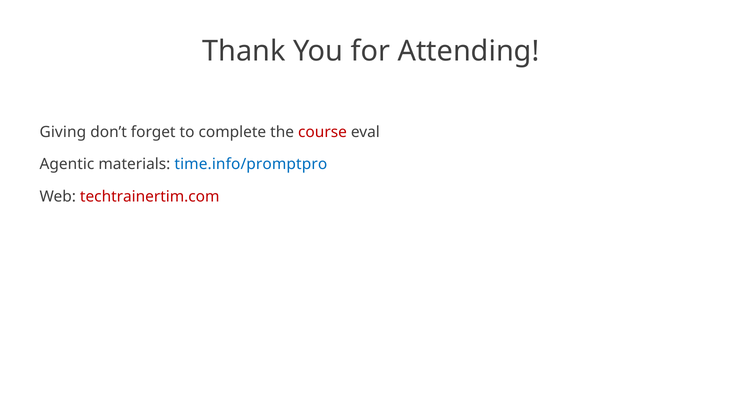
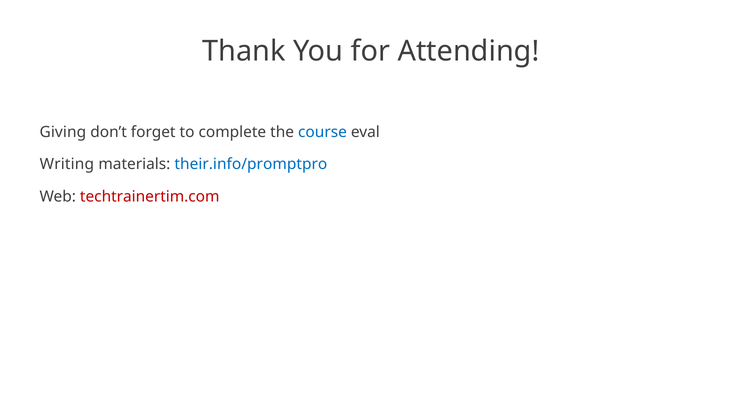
course colour: red -> blue
Agentic: Agentic -> Writing
time.info/promptpro: time.info/promptpro -> their.info/promptpro
